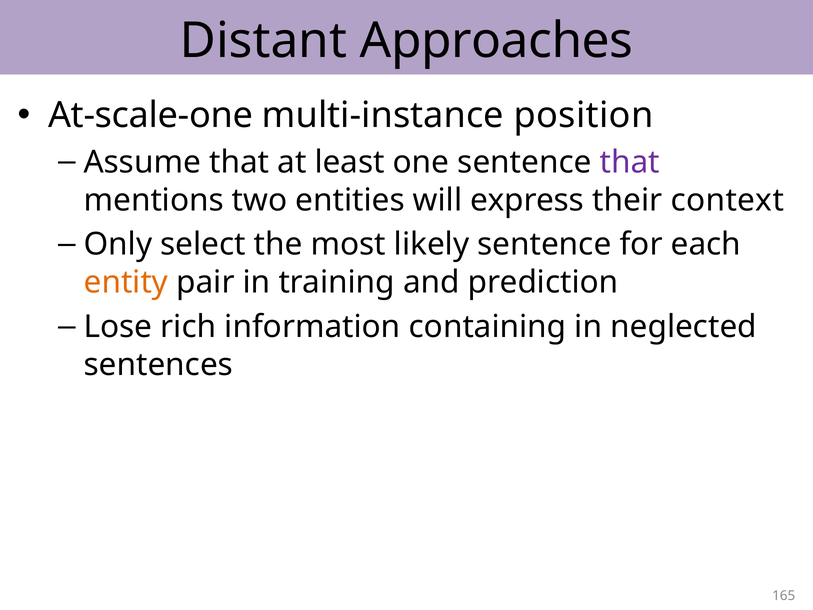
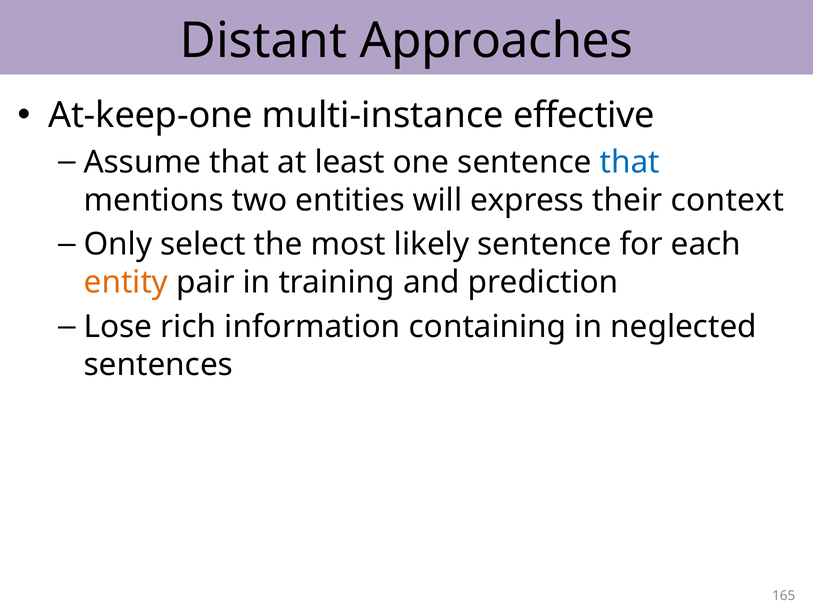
At-scale-one: At-scale-one -> At-keep-one
position: position -> effective
that at (630, 162) colour: purple -> blue
